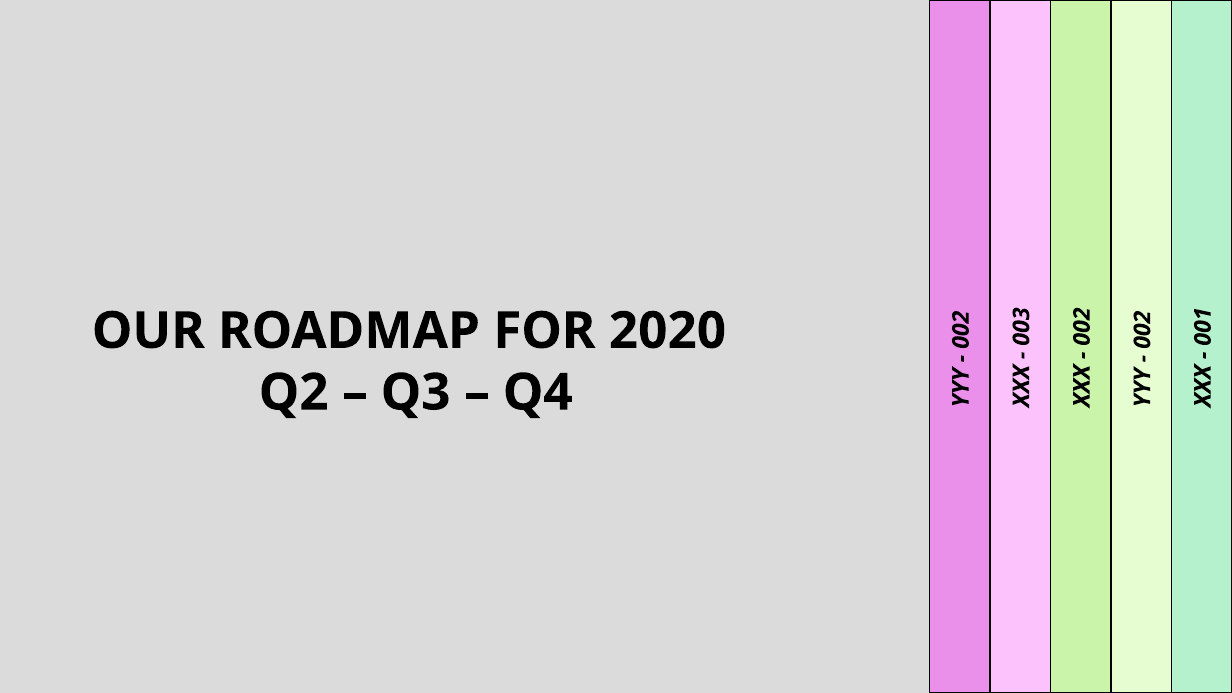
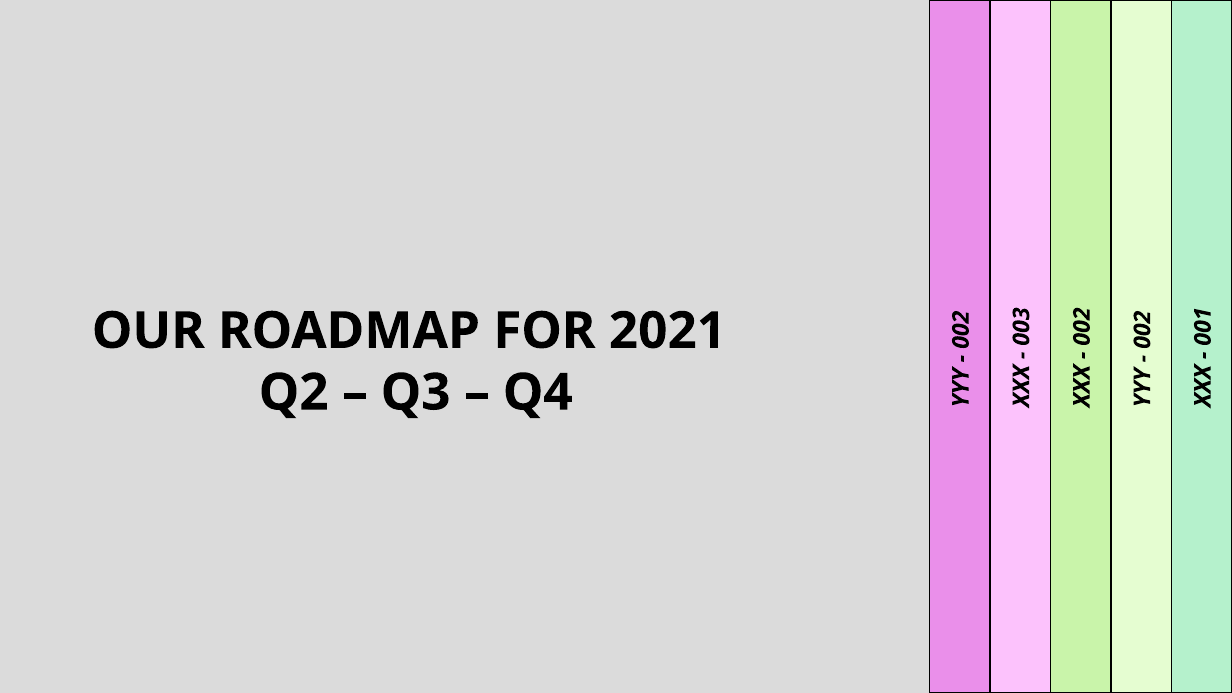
2020: 2020 -> 2021
